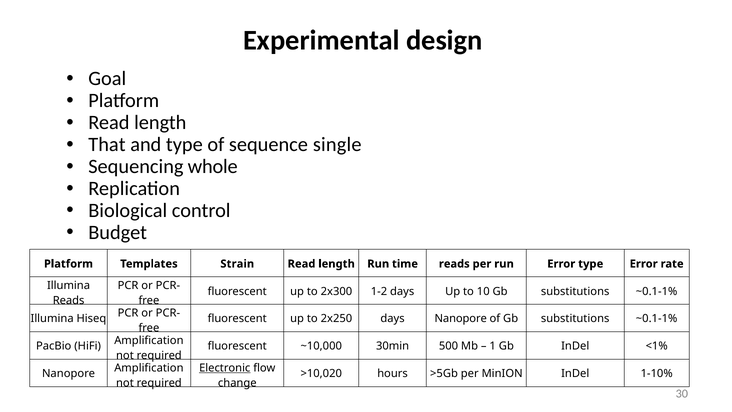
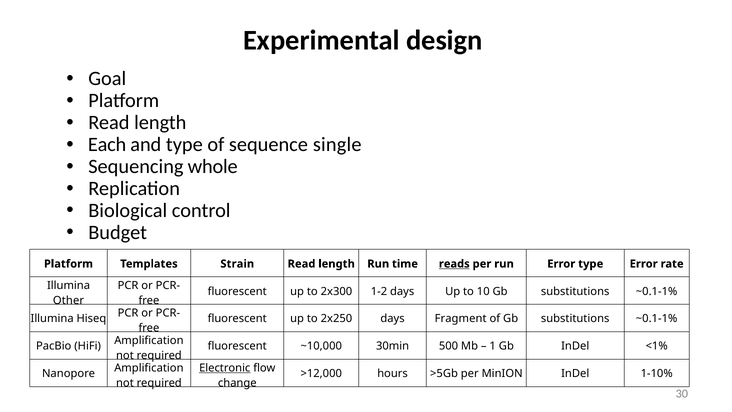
That: That -> Each
reads at (454, 264) underline: none -> present
Reads at (69, 301): Reads -> Other
days Nanopore: Nanopore -> Fragment
>10,020: >10,020 -> >12,000
